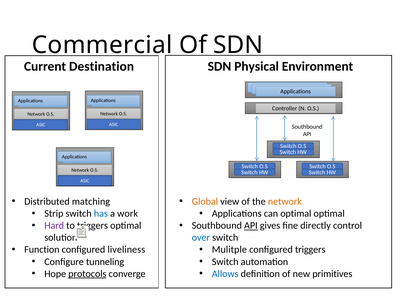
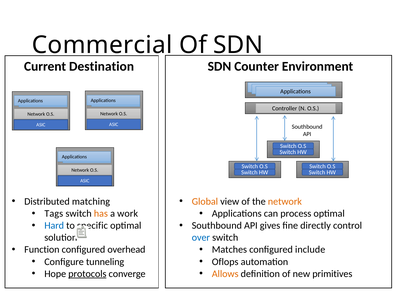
Physical: Physical -> Counter
Strip: Strip -> Tags
has colour: blue -> orange
can optimal: optimal -> process
Hard colour: purple -> blue
to triggers: triggers -> specific
API at (251, 225) underline: present -> none
liveliness: liveliness -> overhead
Mulitple: Mulitple -> Matches
configured triggers: triggers -> include
Switch at (225, 262): Switch -> Oflops
Allows colour: blue -> orange
